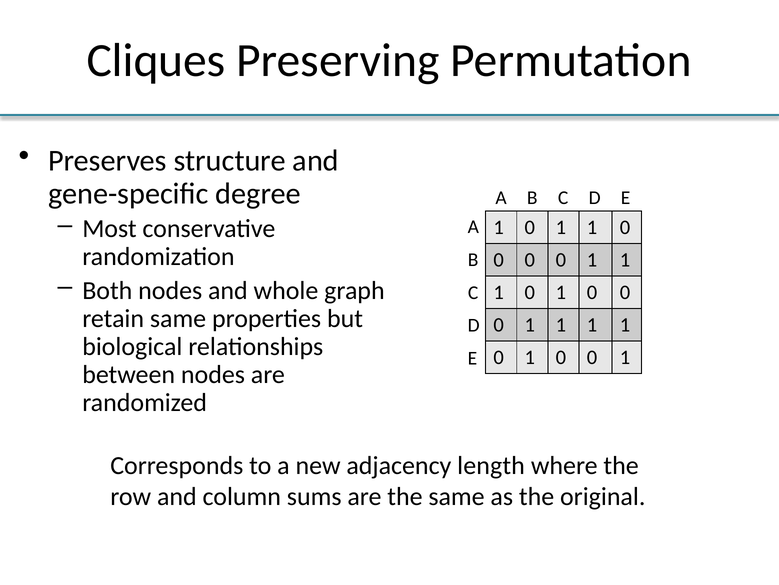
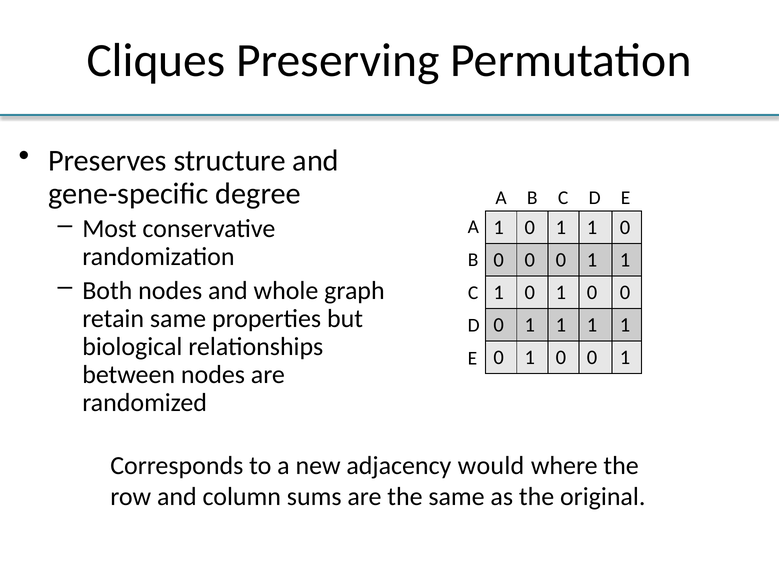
length: length -> would
